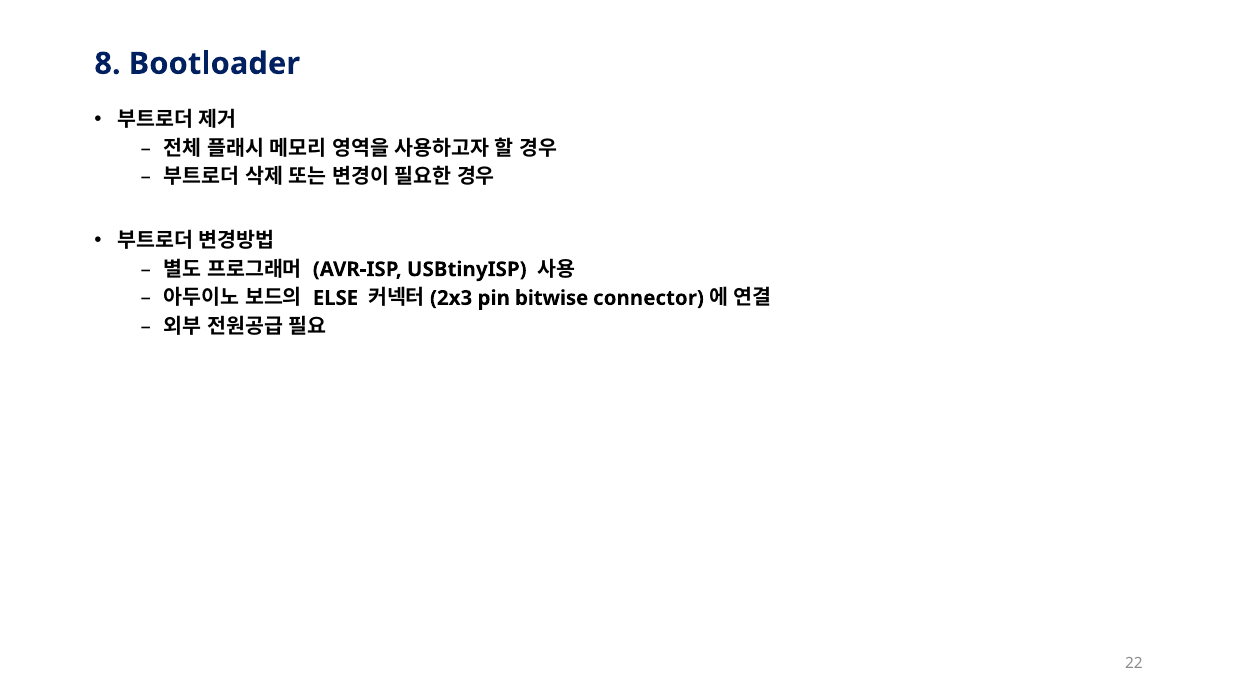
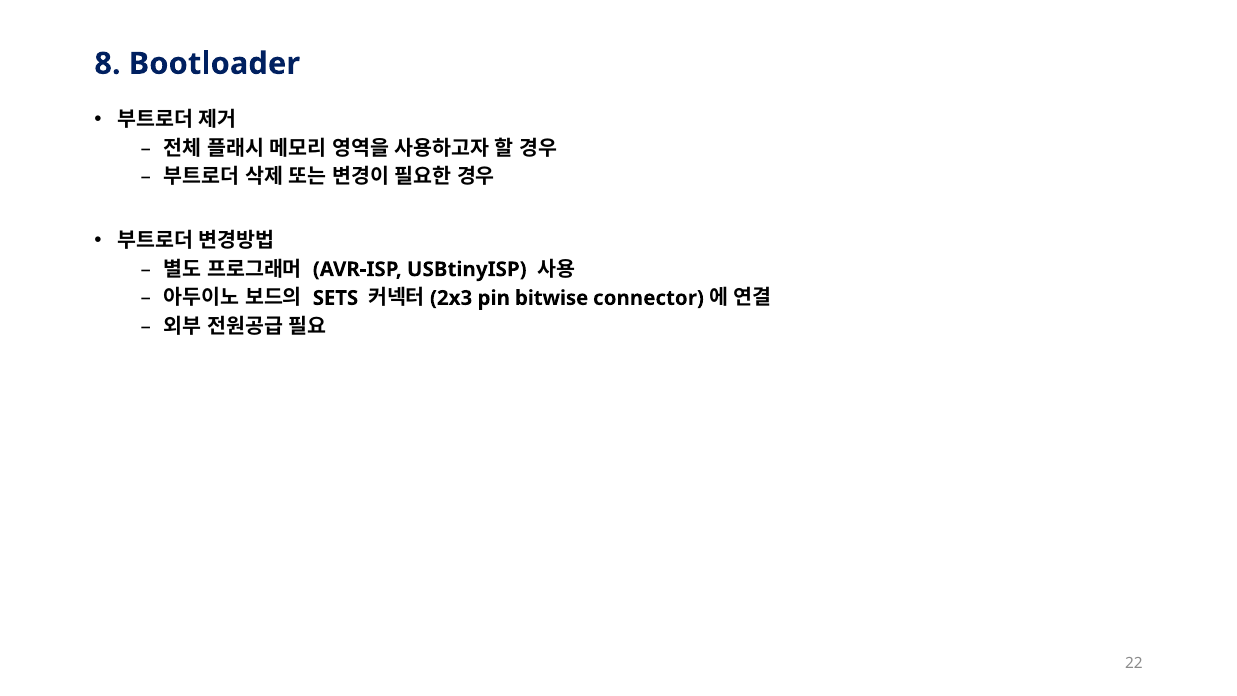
ELSE: ELSE -> SETS
